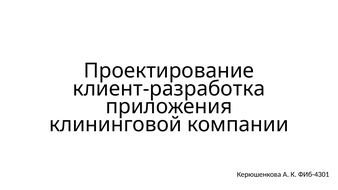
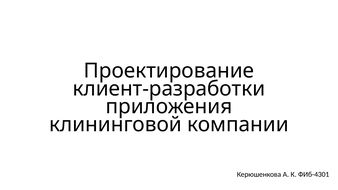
клиент-разработка: клиент-разработка -> клиент-разработки
